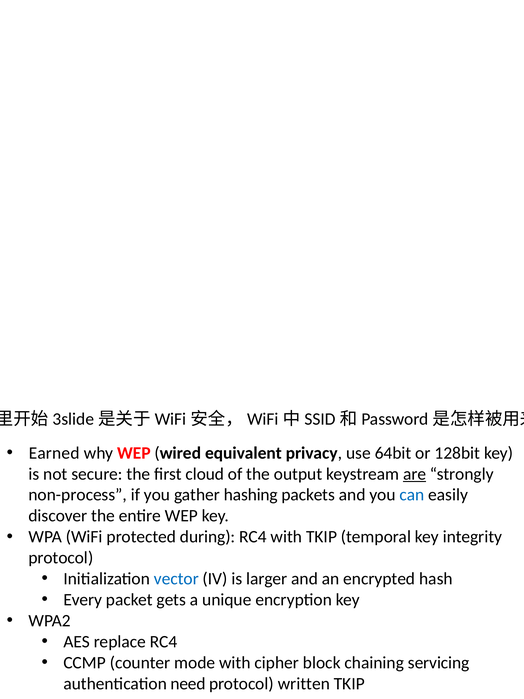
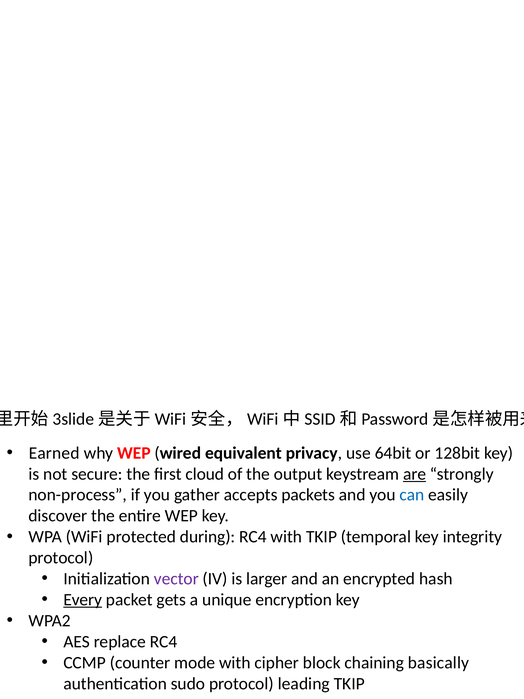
hashing: hashing -> accepts
vector colour: blue -> purple
Every underline: none -> present
servicing: servicing -> basically
need: need -> sudo
written: written -> leading
